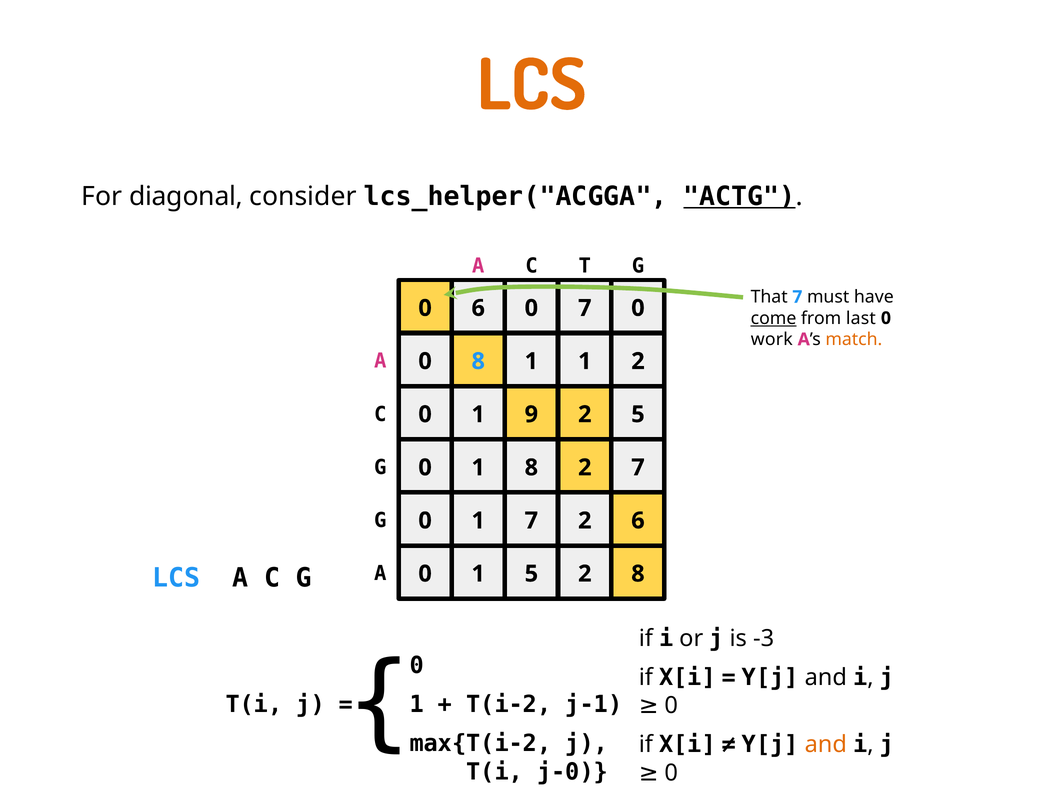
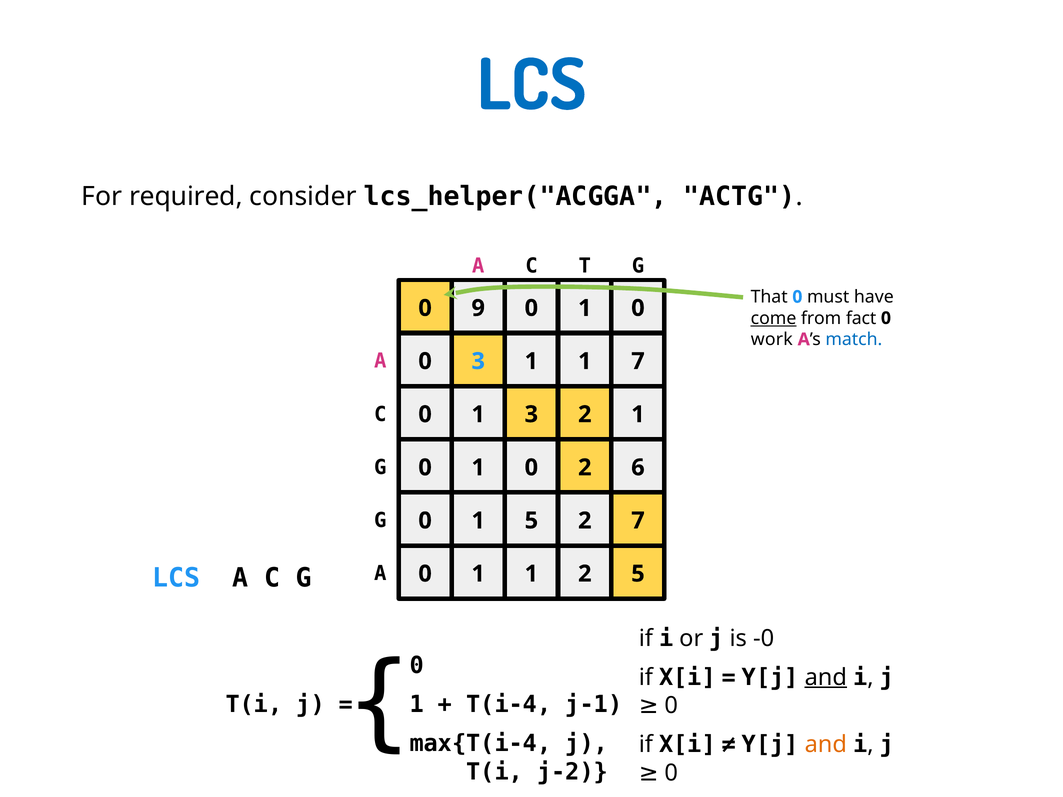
LCS at (532, 86) colour: orange -> blue
diagonal: diagonal -> required
ACTG underline: present -> none
That 7: 7 -> 0
0 6: 6 -> 9
7 at (585, 308): 7 -> 1
last: last -> fact
match colour: orange -> blue
0 8: 8 -> 3
1 2: 2 -> 7
1 9: 9 -> 3
2 5: 5 -> 1
8 at (531, 468): 8 -> 0
2 7: 7 -> 6
1 7: 7 -> 5
2 6: 6 -> 7
0 1 5: 5 -> 1
2 8: 8 -> 5
-3: -3 -> -0
and at (826, 677) underline: none -> present
T(i-2: T(i-2 -> T(i-4
max{T(i-2: max{T(i-2 -> max{T(i-4
j-0: j-0 -> j-2
